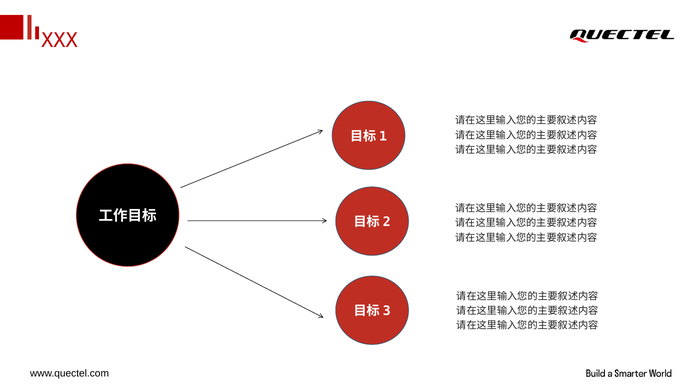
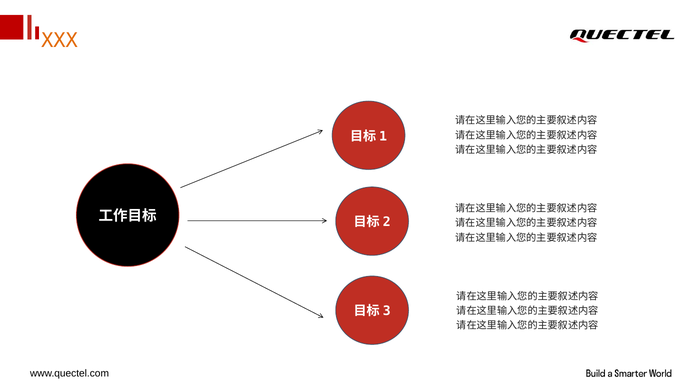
XXX colour: red -> orange
